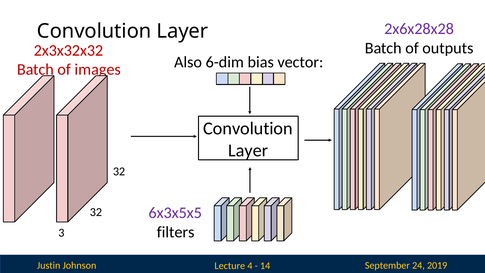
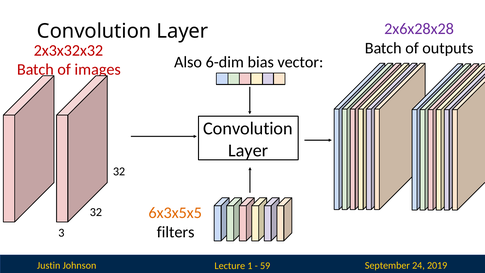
6x3x5x5 colour: purple -> orange
4: 4 -> 1
14: 14 -> 59
